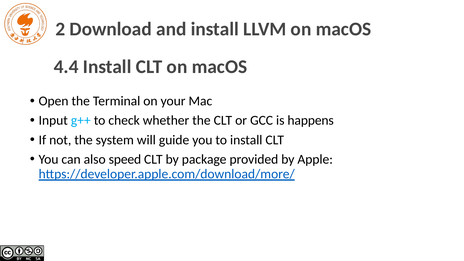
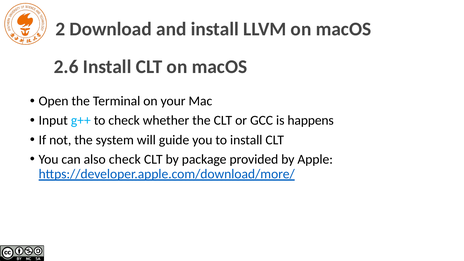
4.4: 4.4 -> 2.6
also speed: speed -> check
